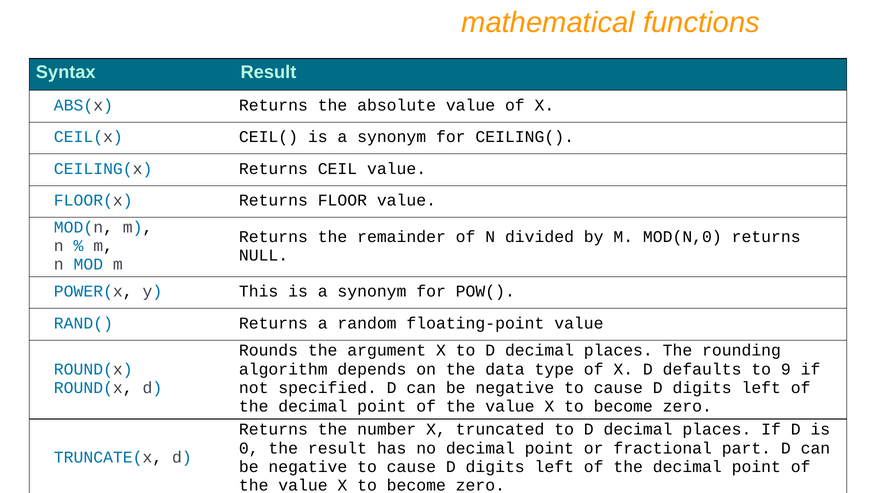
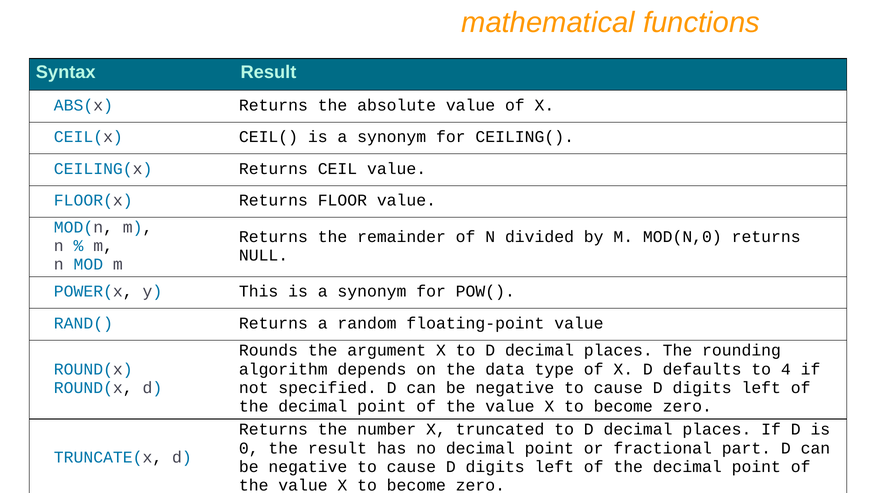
9: 9 -> 4
